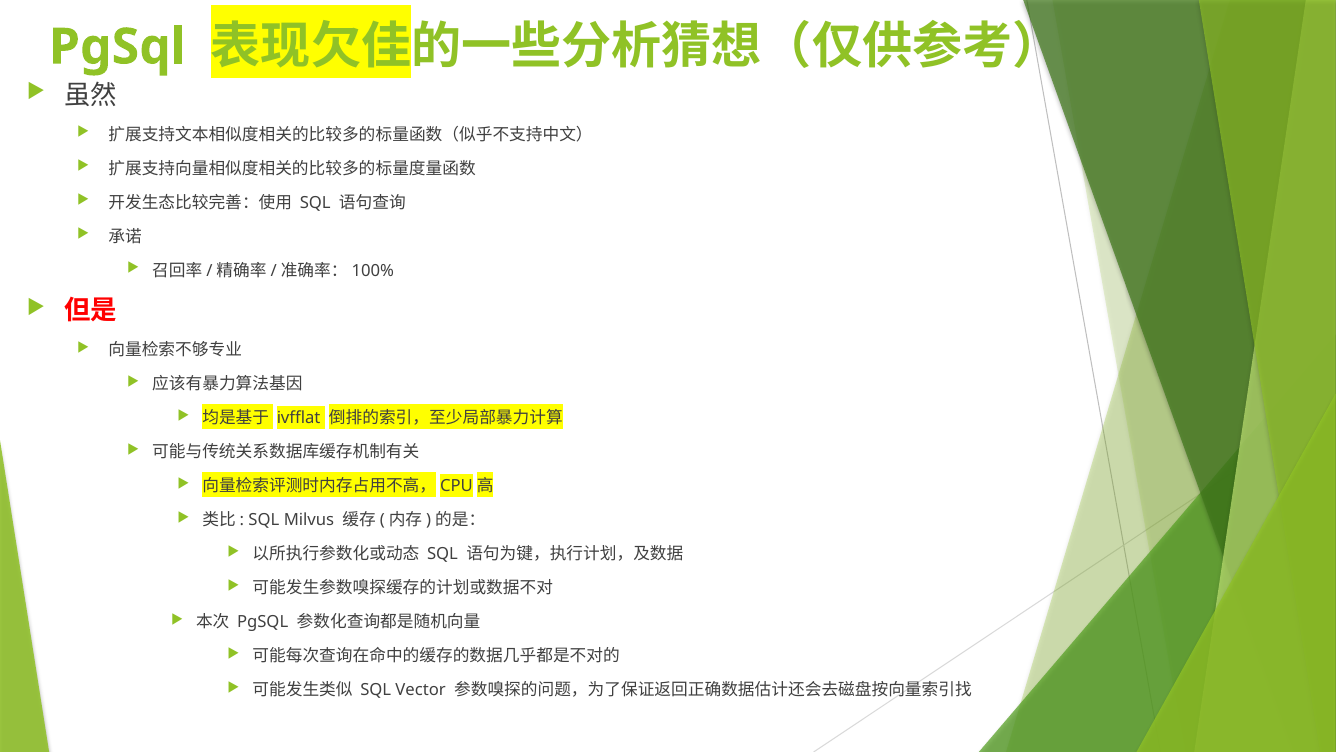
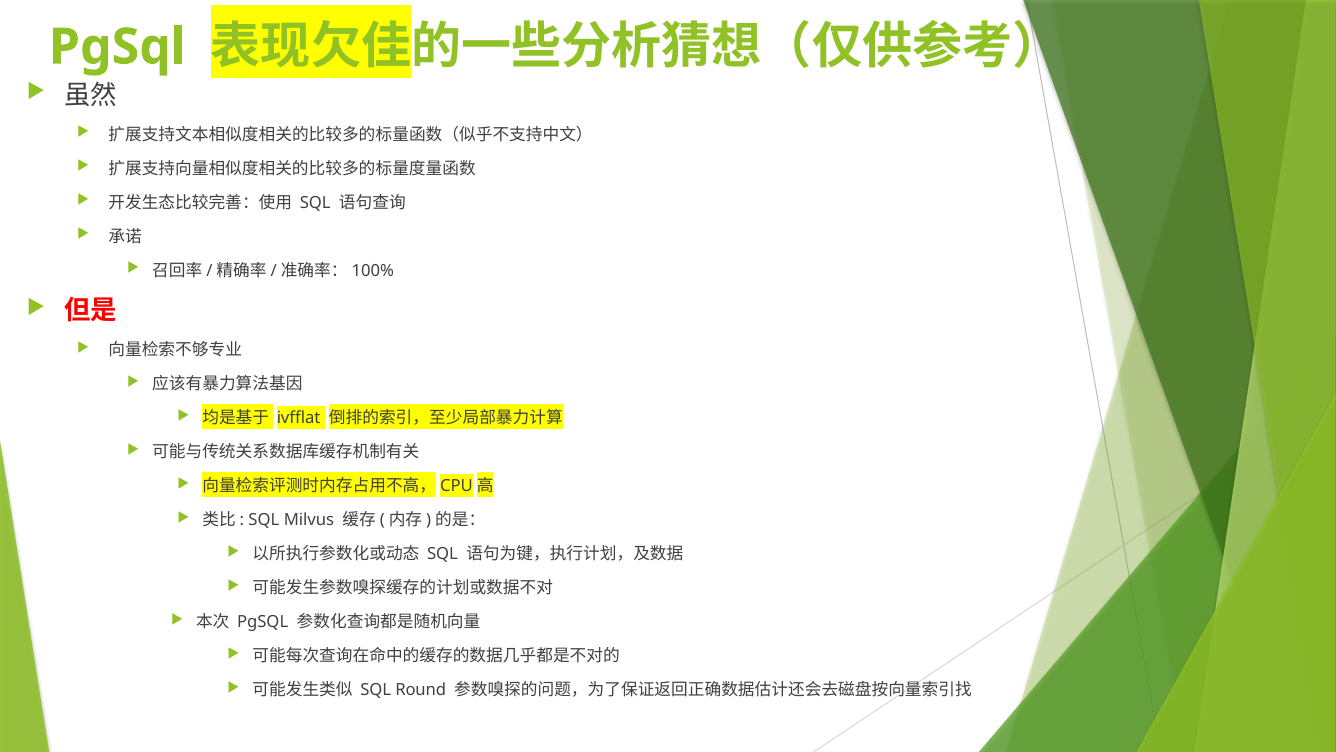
Vector: Vector -> Round
